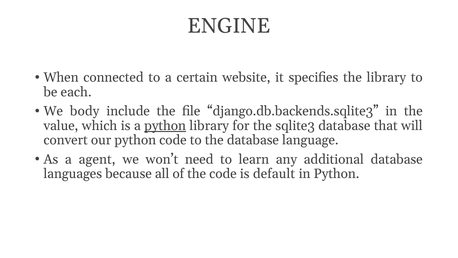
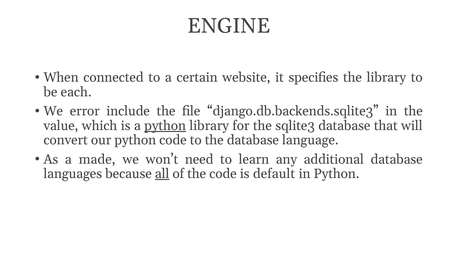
body: body -> error
agent: agent -> made
all underline: none -> present
